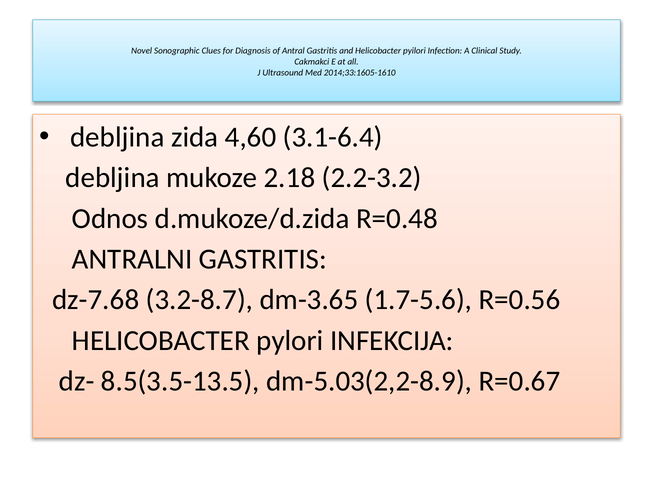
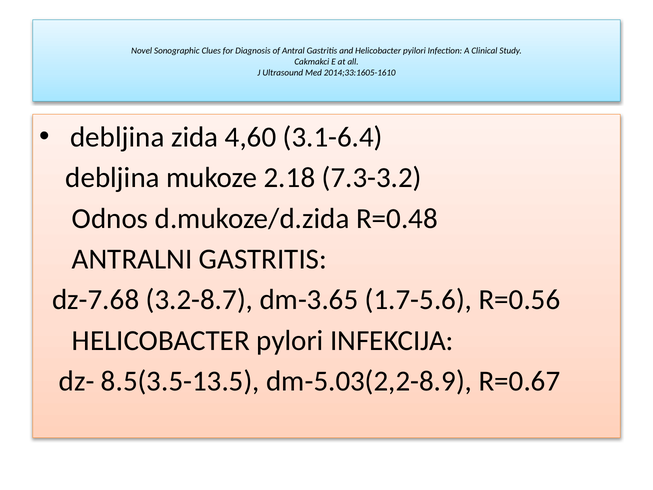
2.2-3.2: 2.2-3.2 -> 7.3-3.2
